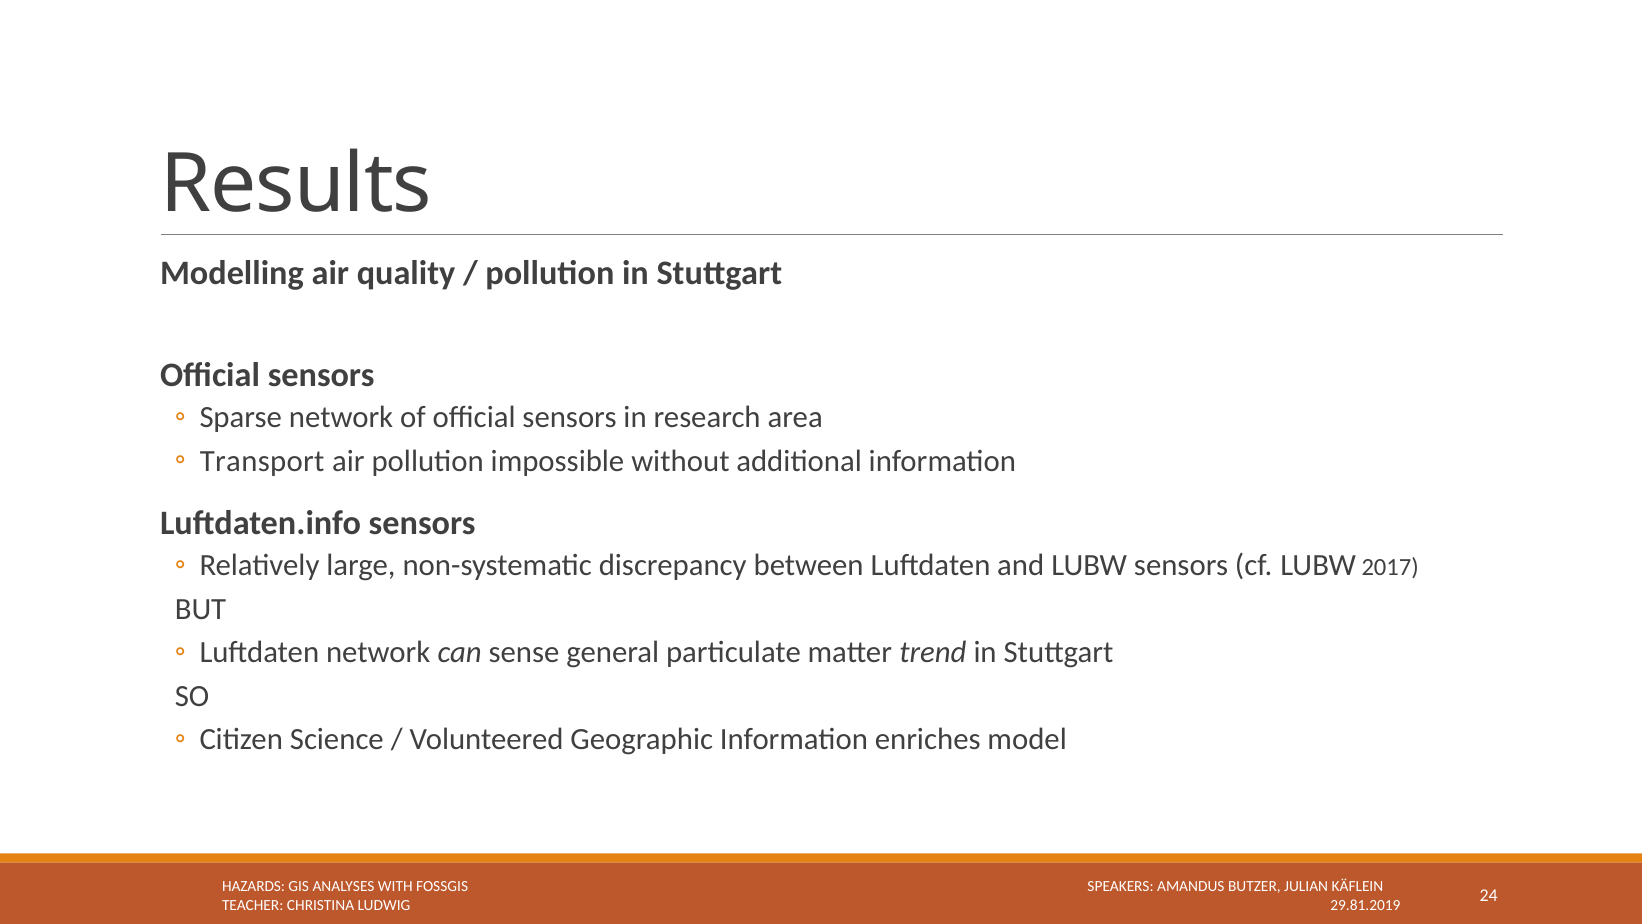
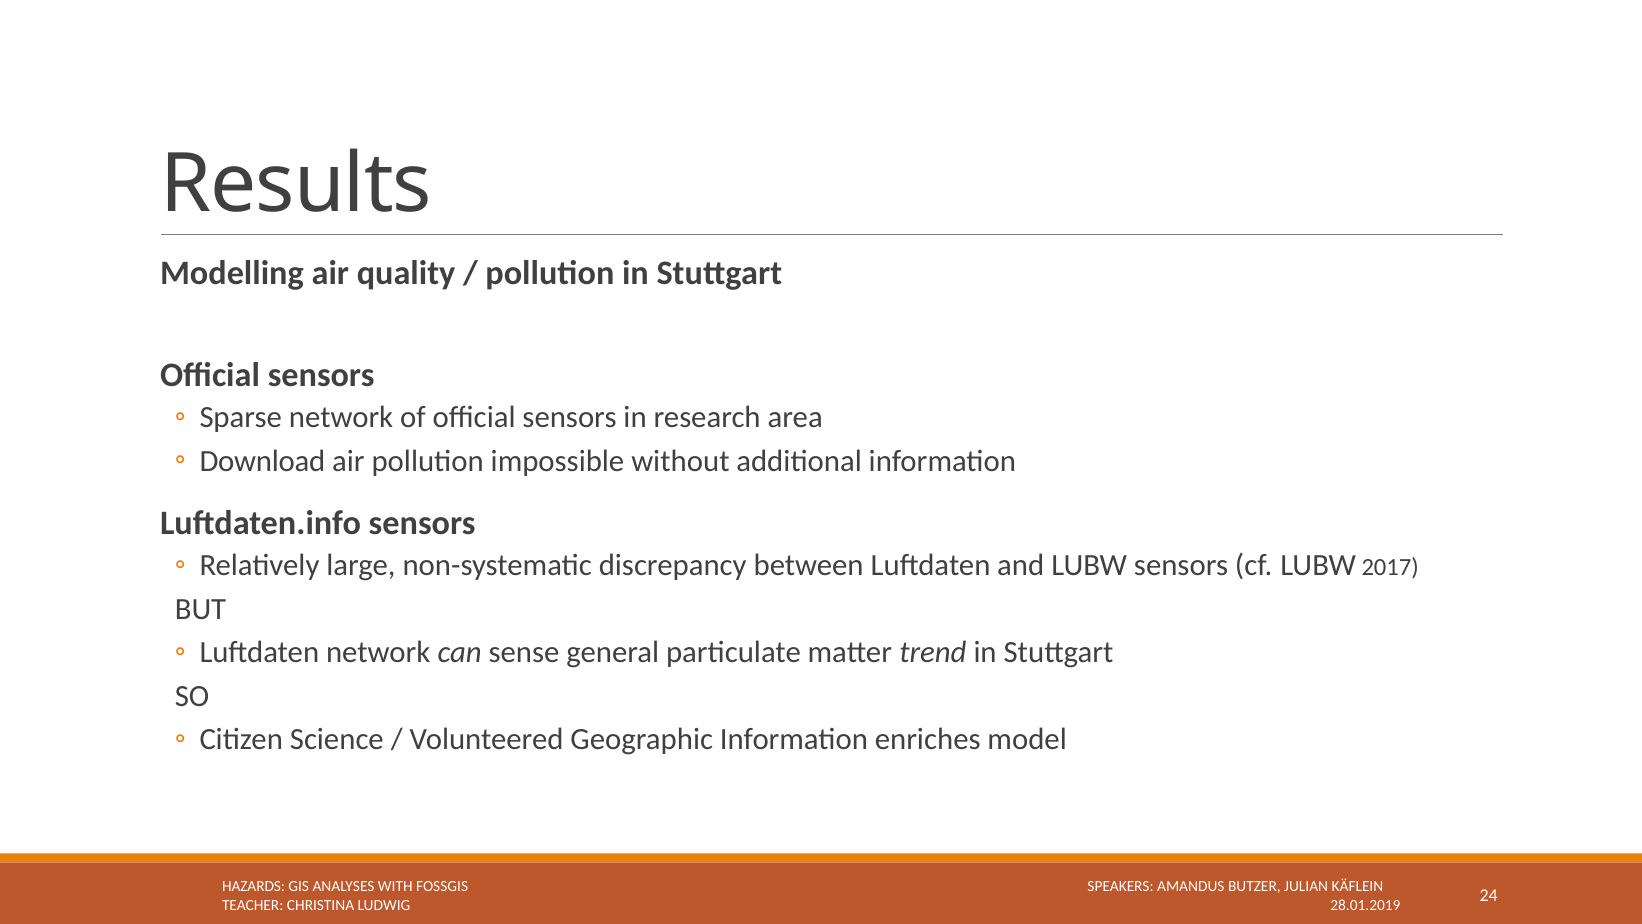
Transport: Transport -> Download
29.81.2019: 29.81.2019 -> 28.01.2019
